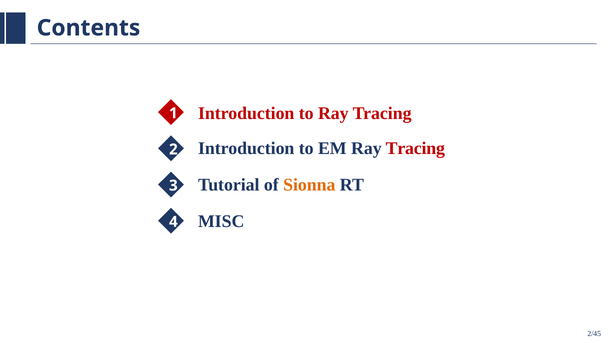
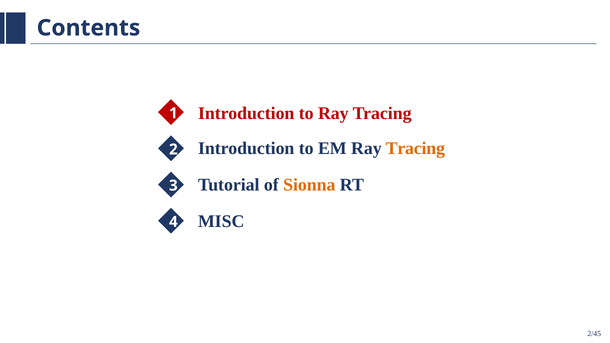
Tracing at (415, 148) colour: red -> orange
